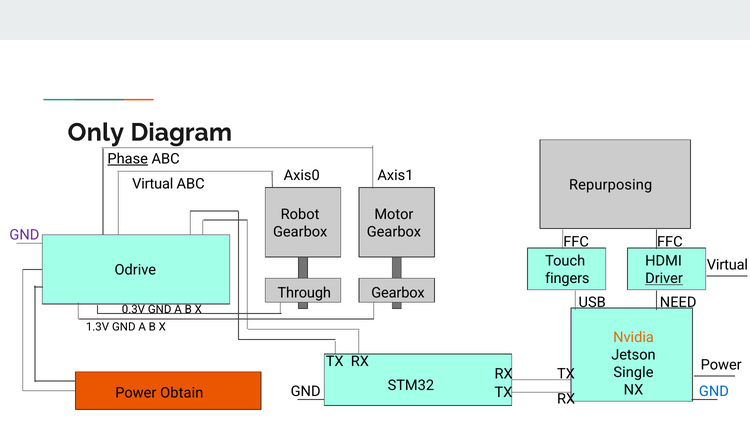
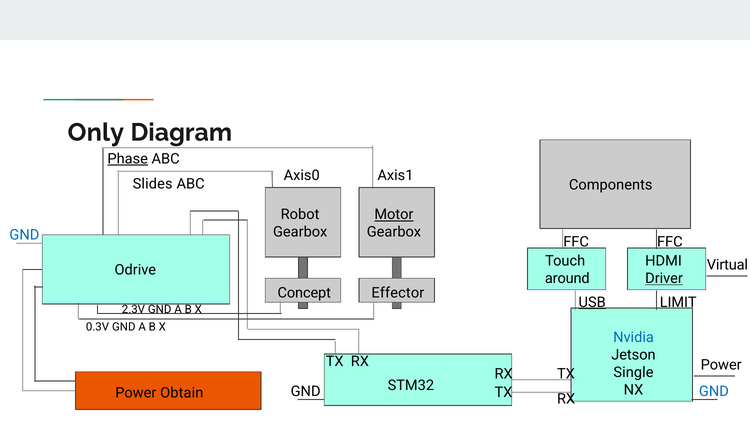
Virtual at (153, 184): Virtual -> Slides
Repurposing: Repurposing -> Components
Motor underline: none -> present
GND at (24, 235) colour: purple -> blue
fingers: fingers -> around
Through: Through -> Concept
Gearbox at (398, 293): Gearbox -> Effector
USB underline: none -> present
NEED: NEED -> LIMIT
0.3V: 0.3V -> 2.3V
1.3V: 1.3V -> 0.3V
Nvidia colour: orange -> blue
